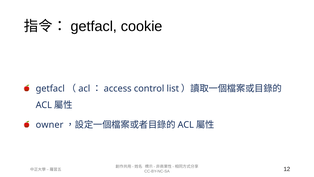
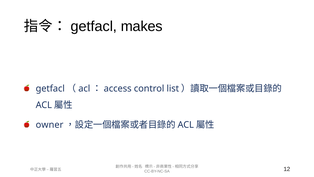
cookie: cookie -> makes
